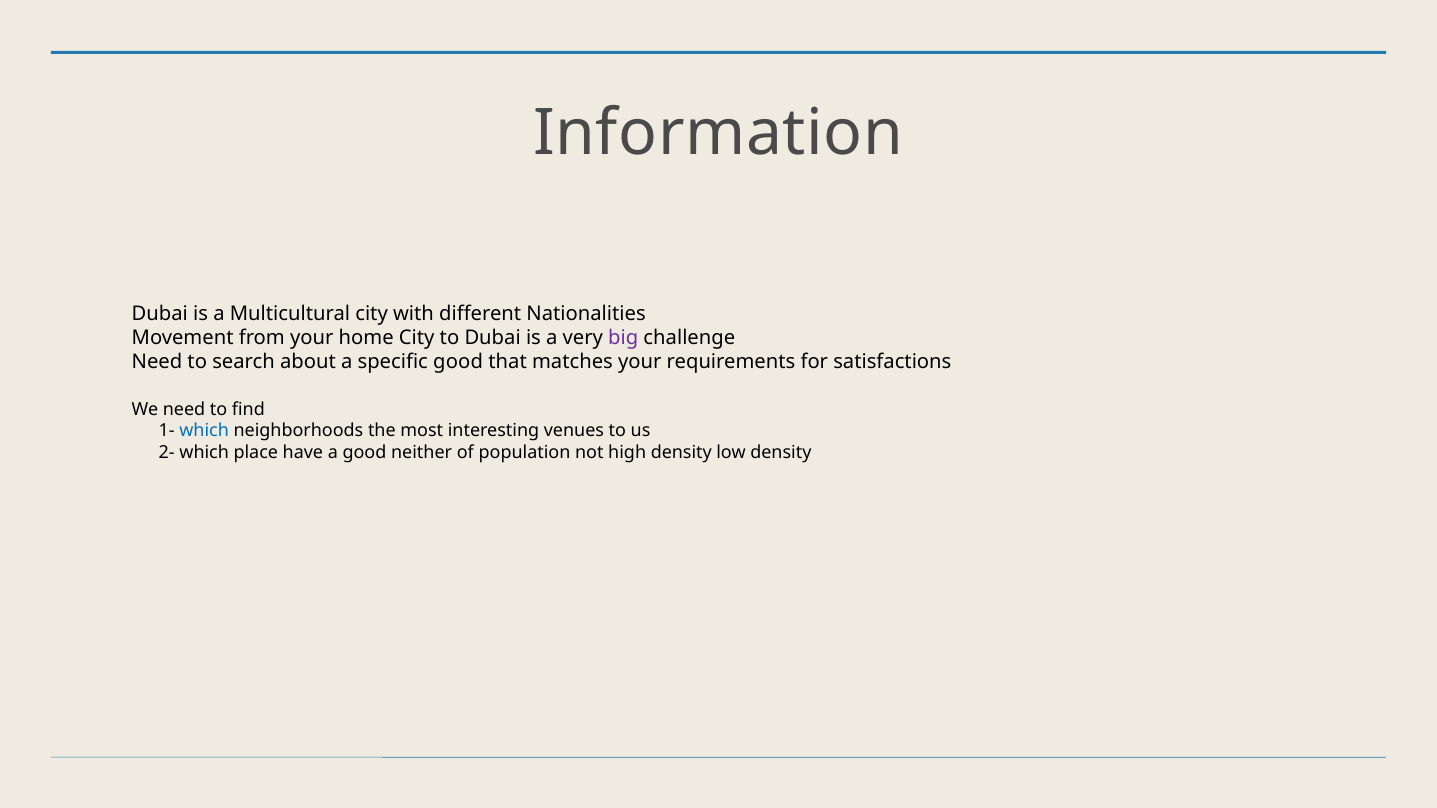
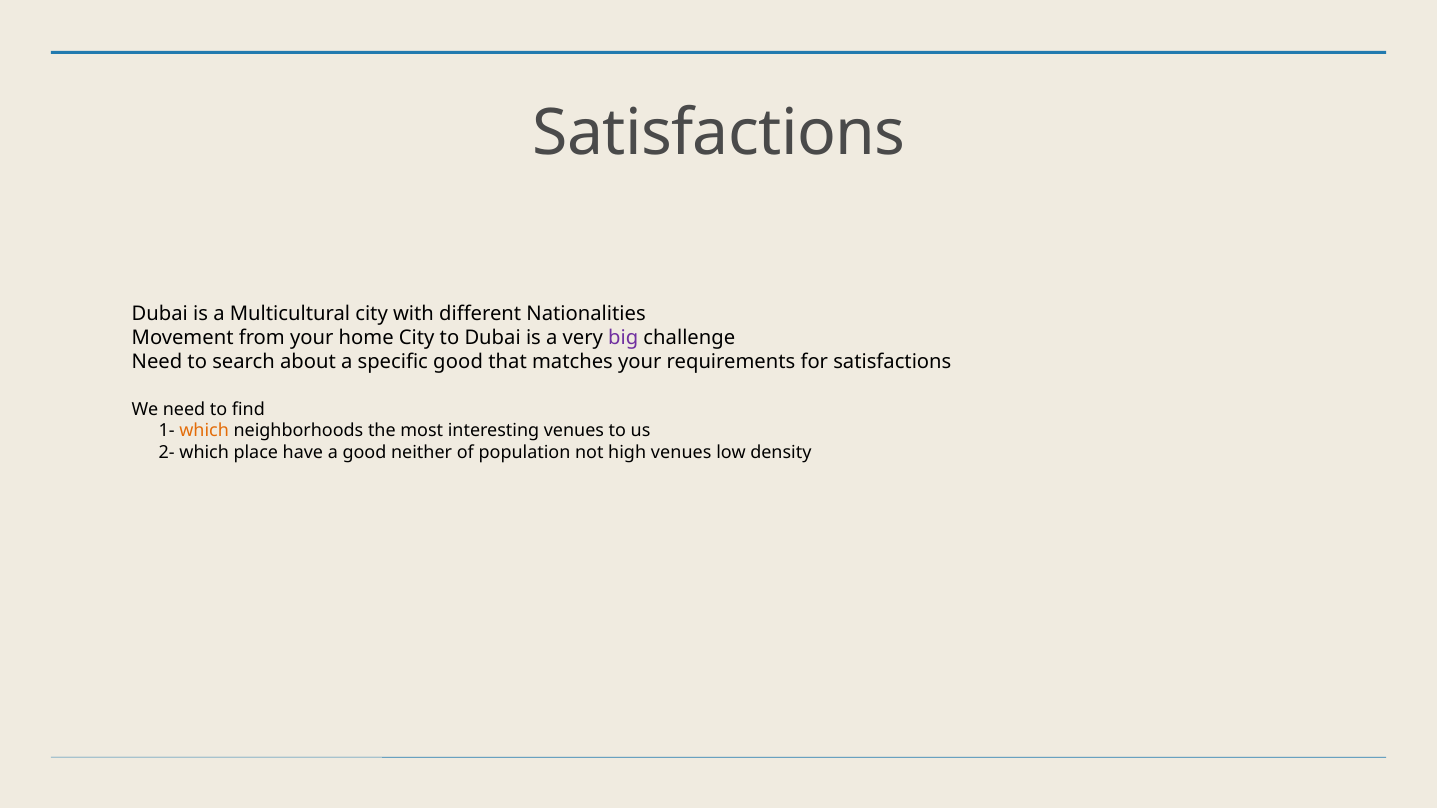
Information at (718, 134): Information -> Satisfactions
which at (204, 431) colour: blue -> orange
high density: density -> venues
